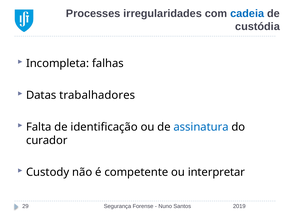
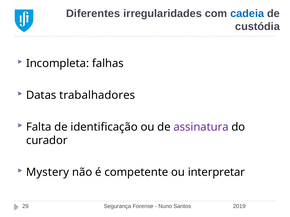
Processes: Processes -> Diferentes
assinatura colour: blue -> purple
Custody: Custody -> Mystery
